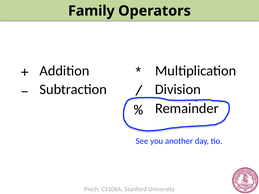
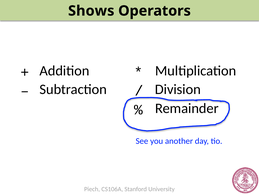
Family: Family -> Shows
